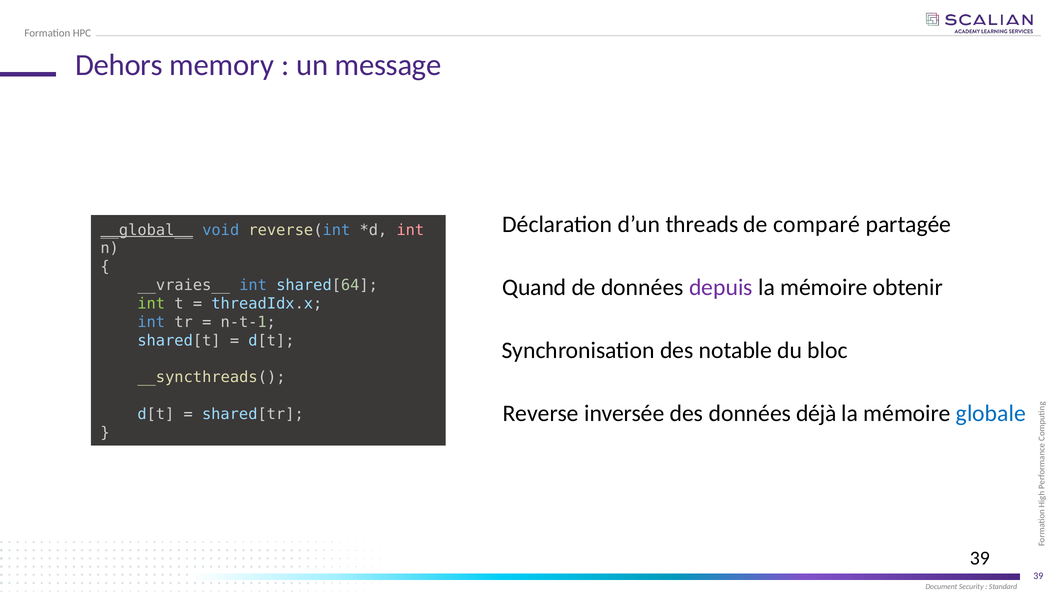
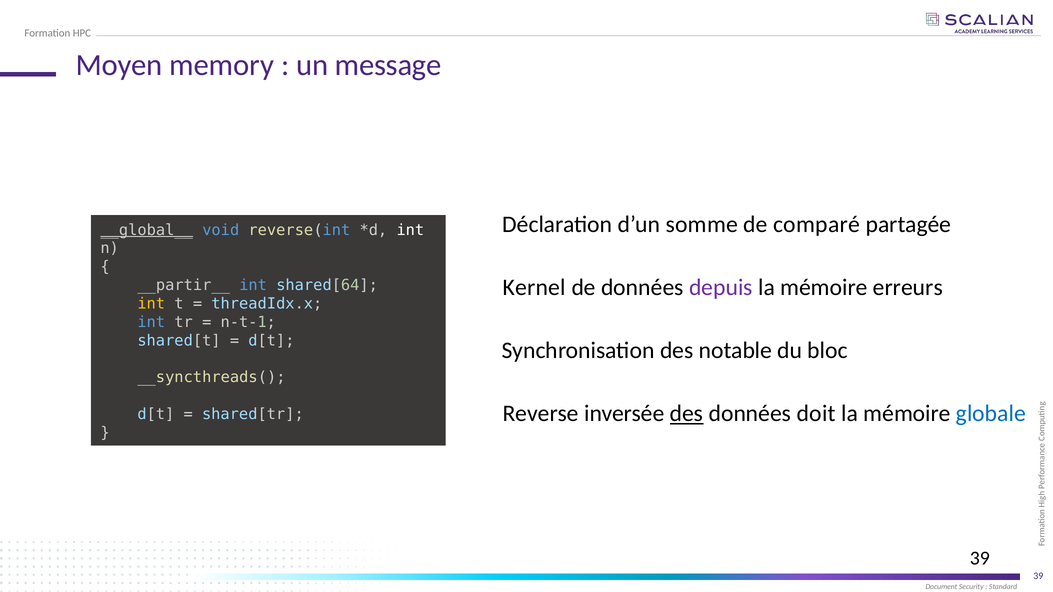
Dehors: Dehors -> Moyen
threads: threads -> somme
int at (410, 230) colour: pink -> white
Quand: Quand -> Kernel
obtenir: obtenir -> erreurs
__vraies__: __vraies__ -> __partir__
int at (151, 304) colour: light green -> yellow
des at (687, 414) underline: none -> present
déjà: déjà -> doit
